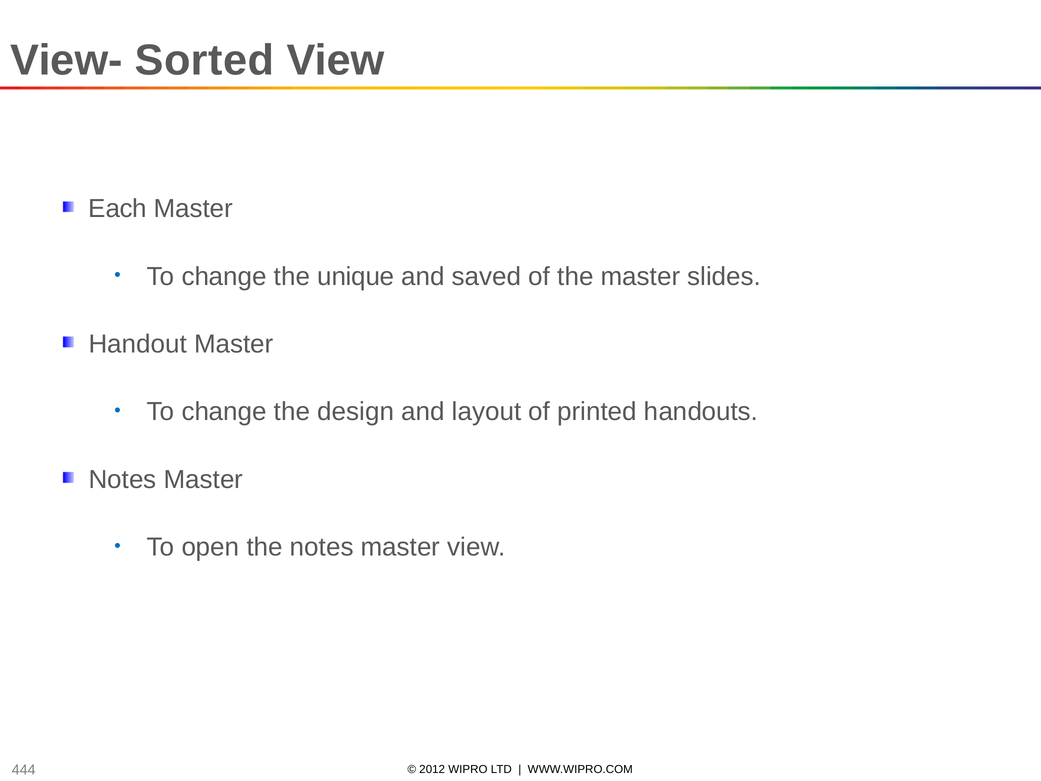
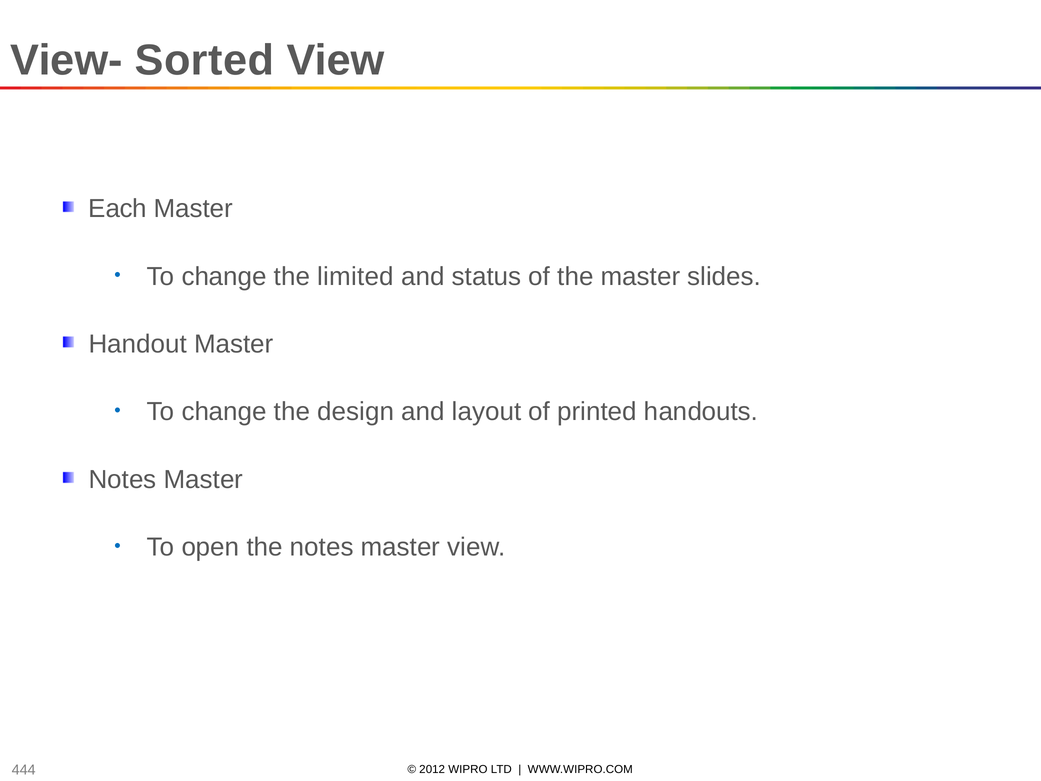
unique: unique -> limited
saved: saved -> status
